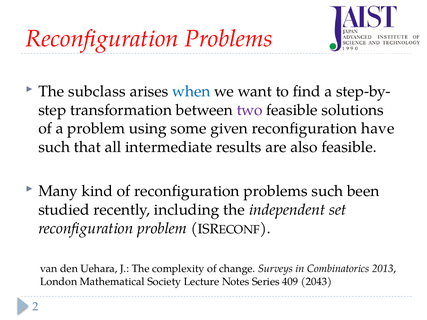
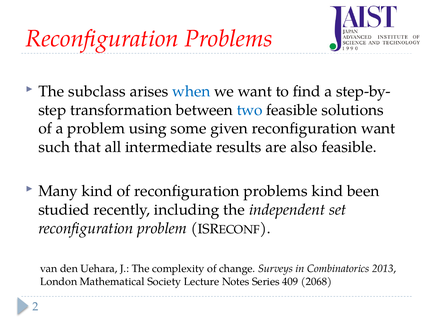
two colour: purple -> blue
reconfiguration have: have -> want
problems such: such -> kind
2043: 2043 -> 2068
